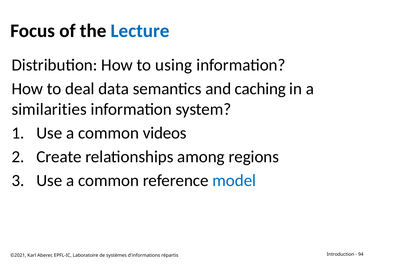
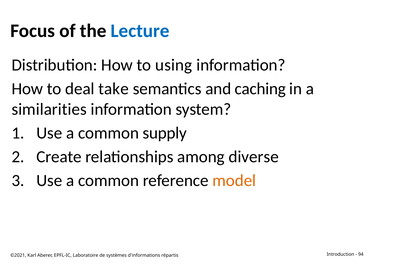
data: data -> take
videos: videos -> supply
regions: regions -> diverse
model colour: blue -> orange
